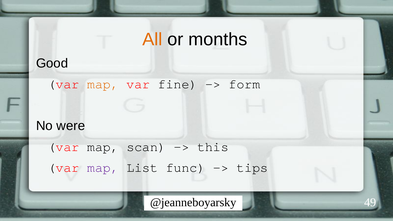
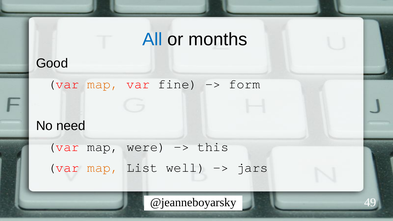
All colour: orange -> blue
were: were -> need
scan: scan -> were
map at (103, 168) colour: purple -> orange
func: func -> well
tips: tips -> jars
